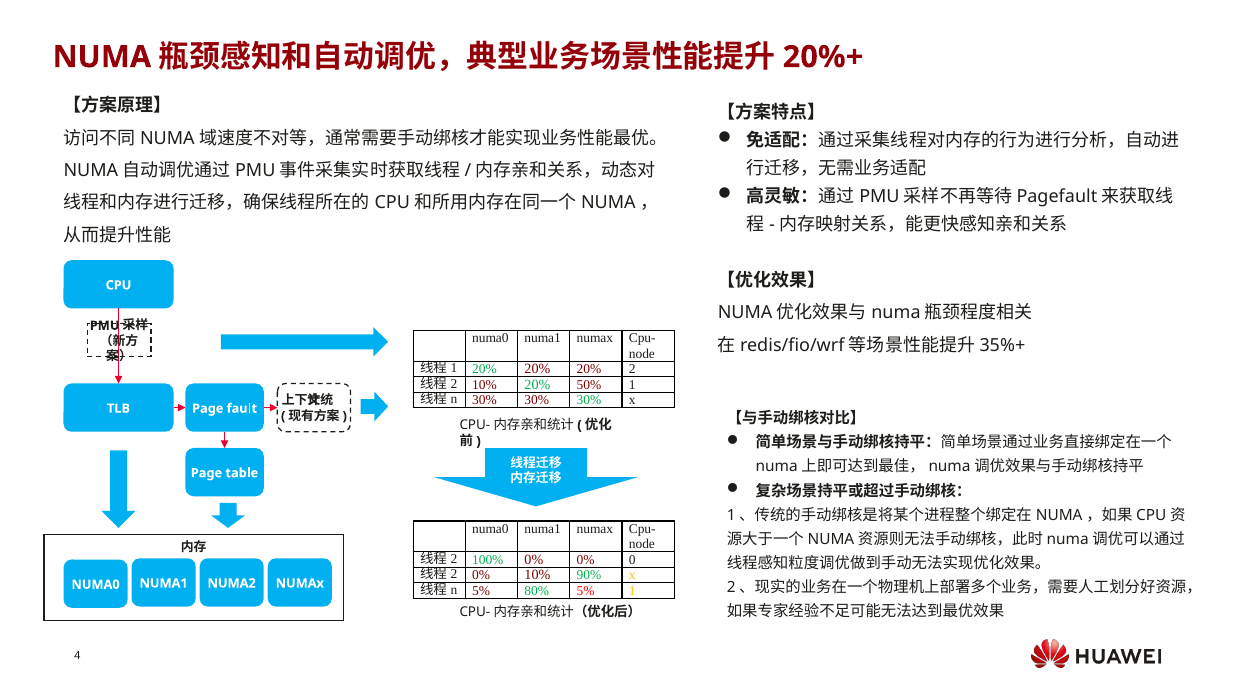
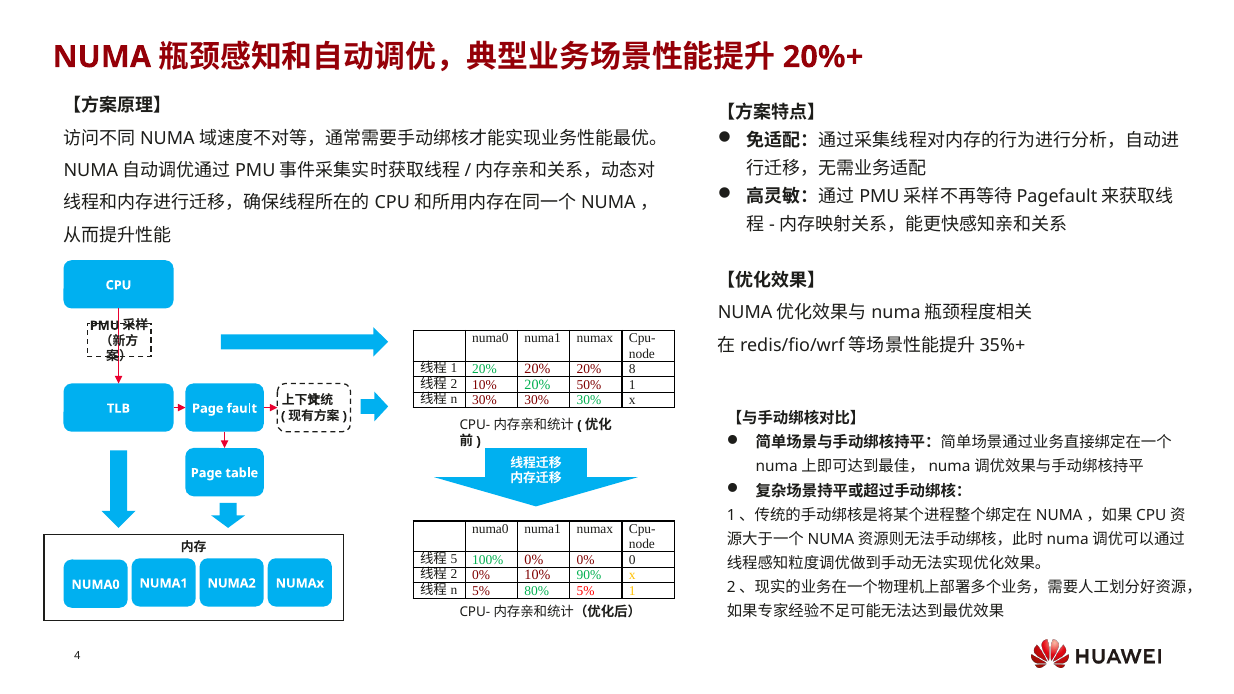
20% 2: 2 -> 8
2 at (454, 559): 2 -> 5
